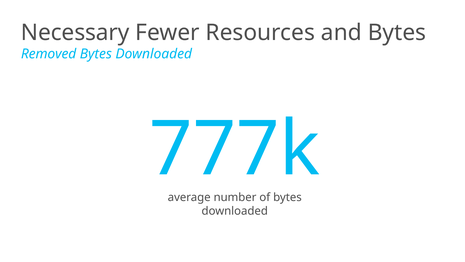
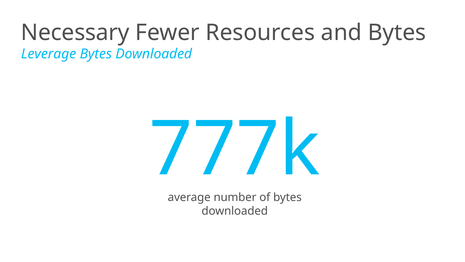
Removed: Removed -> Leverage
